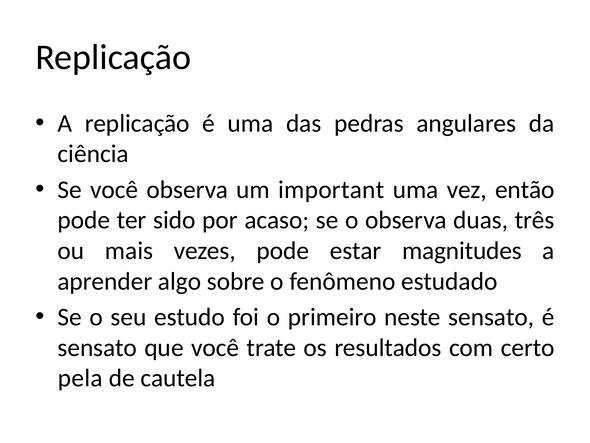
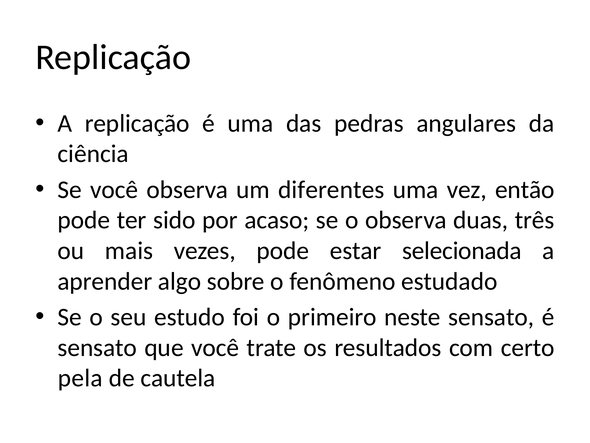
important: important -> diferentes
magnitudes: magnitudes -> selecionada
